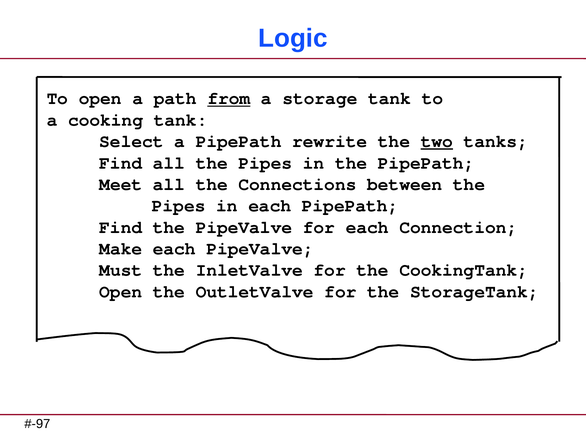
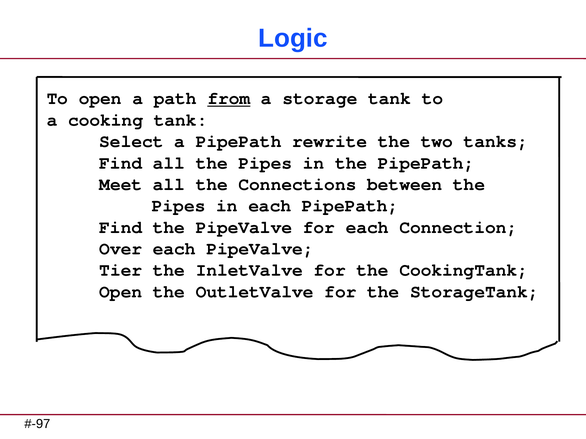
two underline: present -> none
Make: Make -> Over
Must: Must -> Tier
